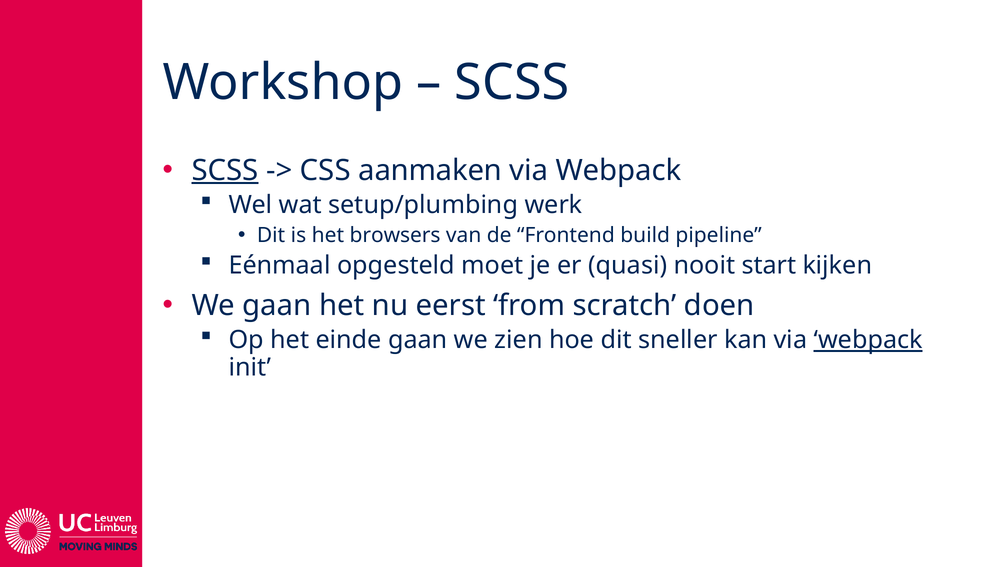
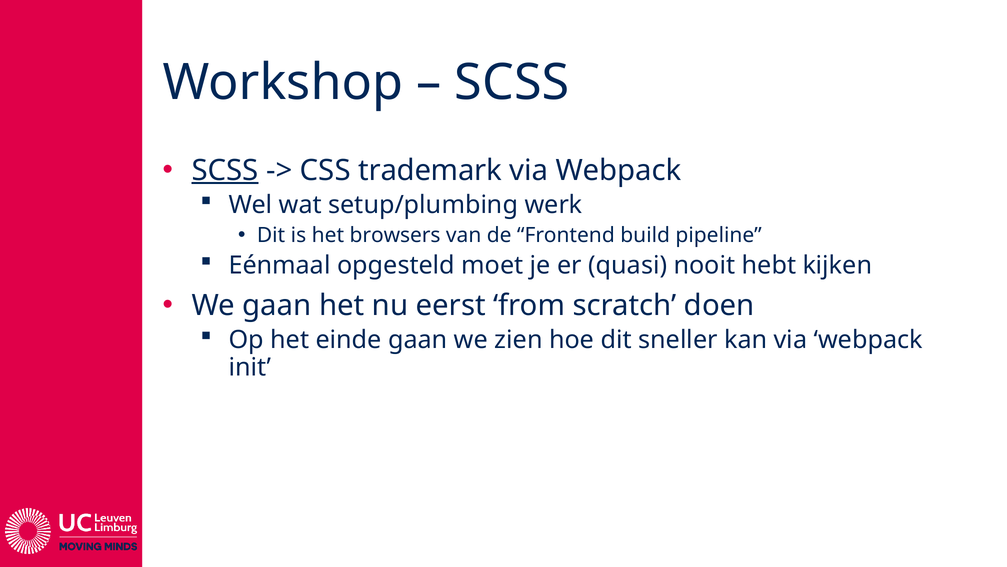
aanmaken: aanmaken -> trademark
start: start -> hebt
webpack at (868, 340) underline: present -> none
